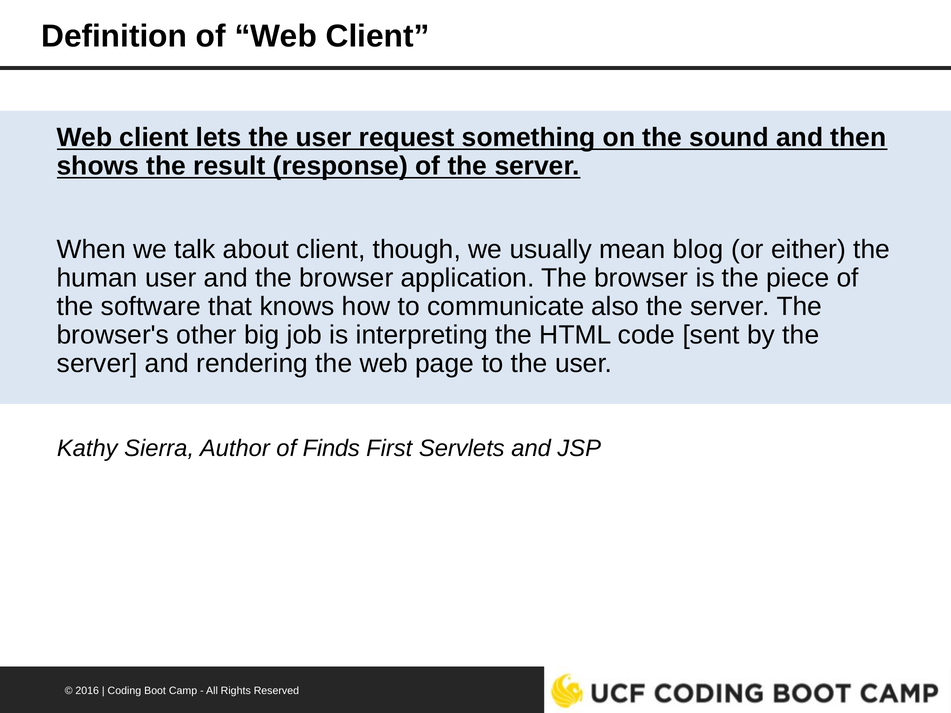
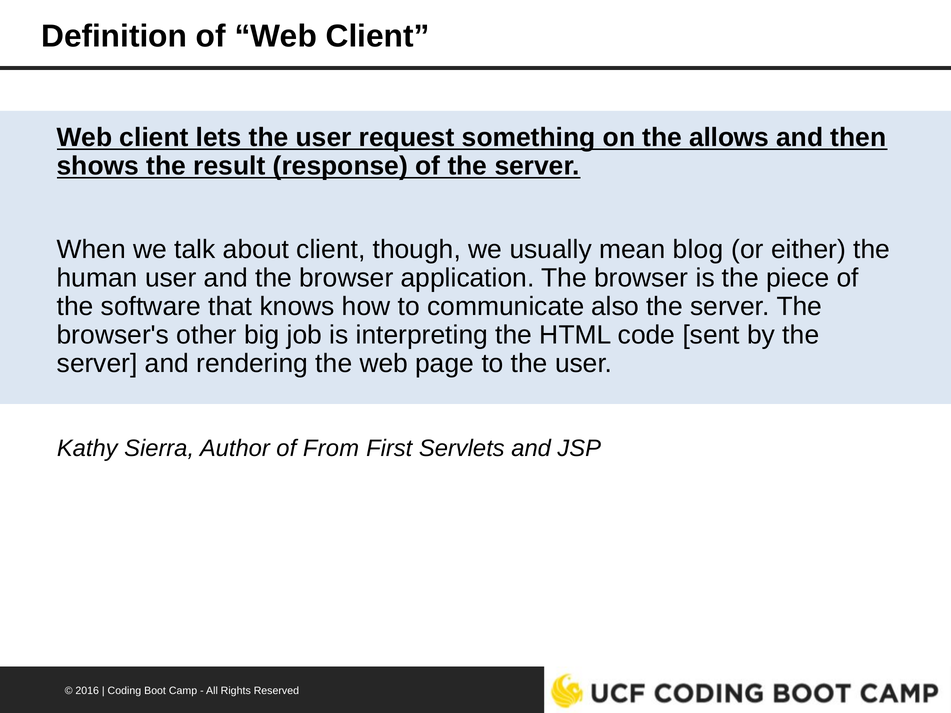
sound: sound -> allows
Finds: Finds -> From
